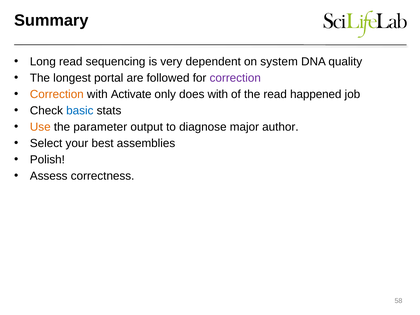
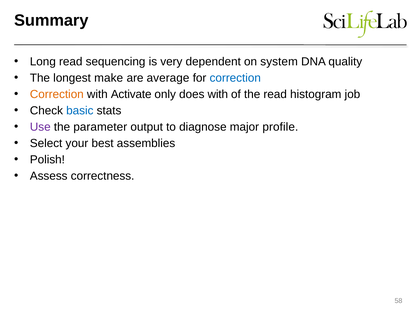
portal: portal -> make
followed: followed -> average
correction at (235, 78) colour: purple -> blue
happened: happened -> histogram
Use colour: orange -> purple
author: author -> profile
